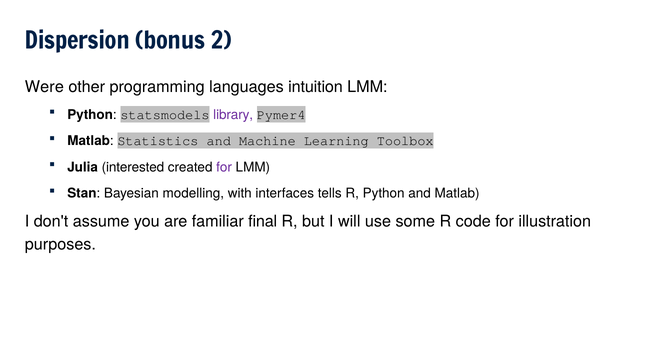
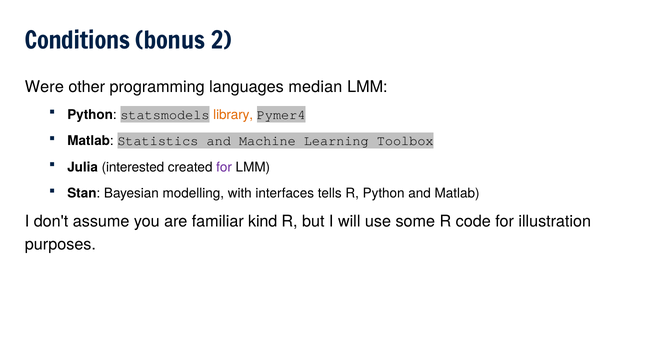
Dispersion: Dispersion -> Conditions
intuition: intuition -> median
library colour: purple -> orange
final: final -> kind
